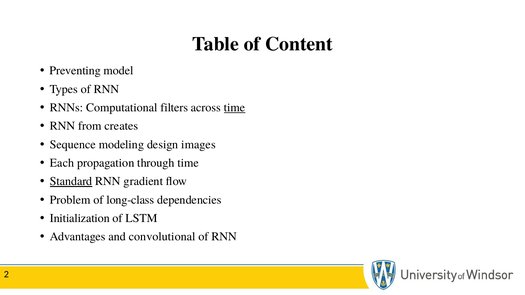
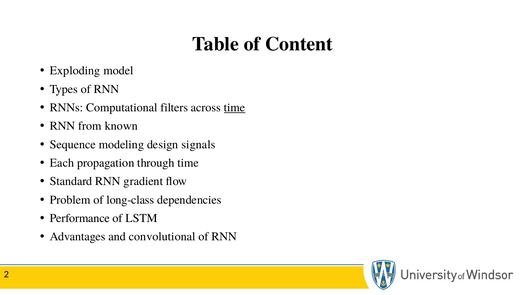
Preventing: Preventing -> Exploding
creates: creates -> known
images: images -> signals
Standard underline: present -> none
Initialization: Initialization -> Performance
